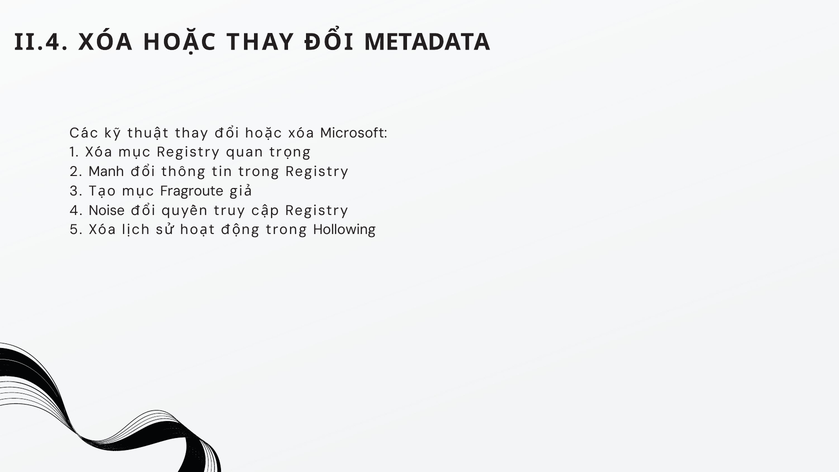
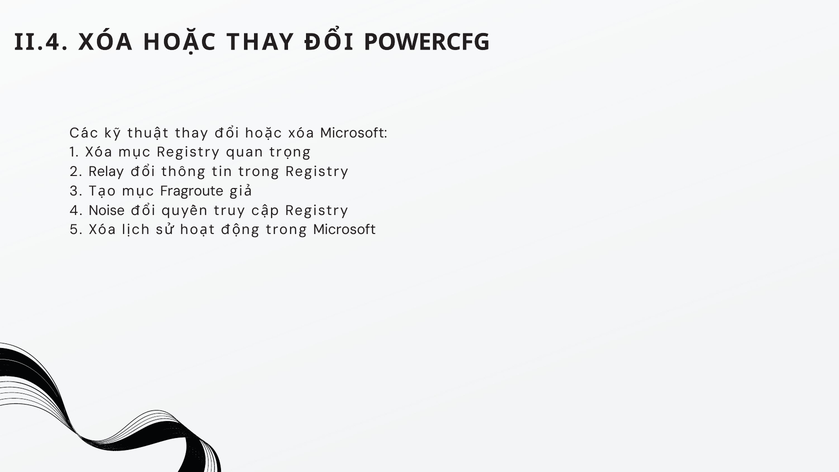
METADATA: METADATA -> POWERCFG
Manh: Manh -> Relay
trong Hollowing: Hollowing -> Microsoft
